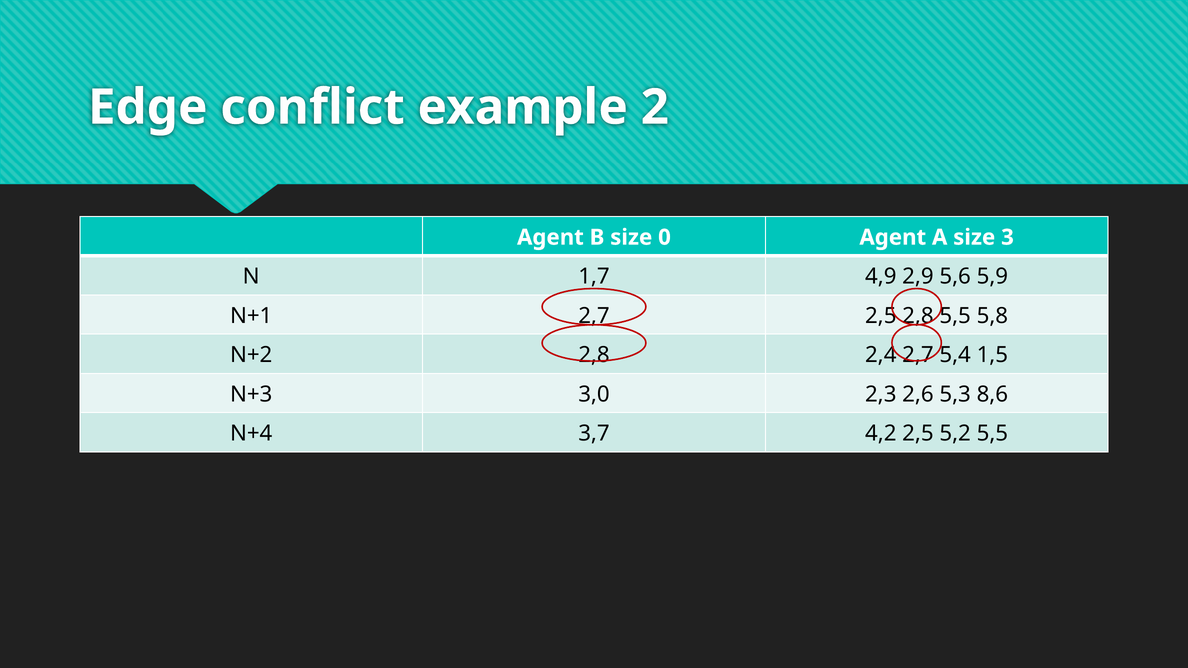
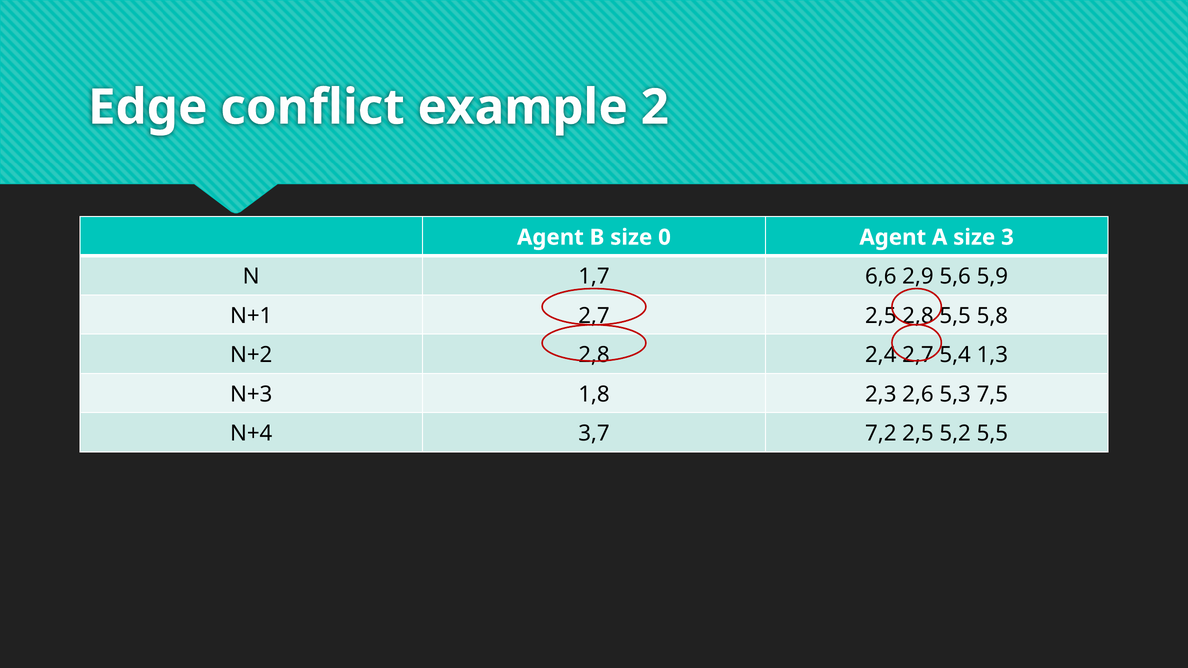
4,9: 4,9 -> 6,6
1,5: 1,5 -> 1,3
3,0: 3,0 -> 1,8
8,6: 8,6 -> 7,5
4,2: 4,2 -> 7,2
